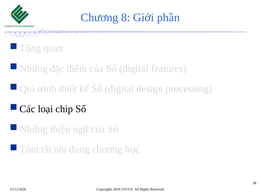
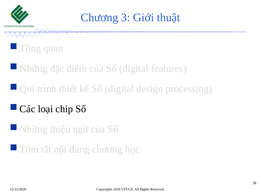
8: 8 -> 3
phần: phần -> thuật
